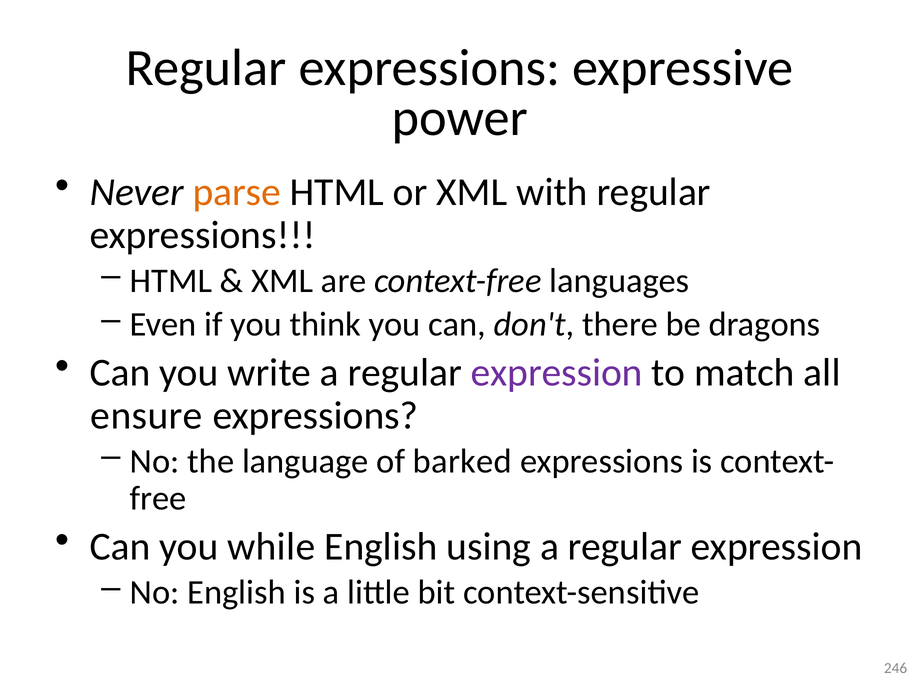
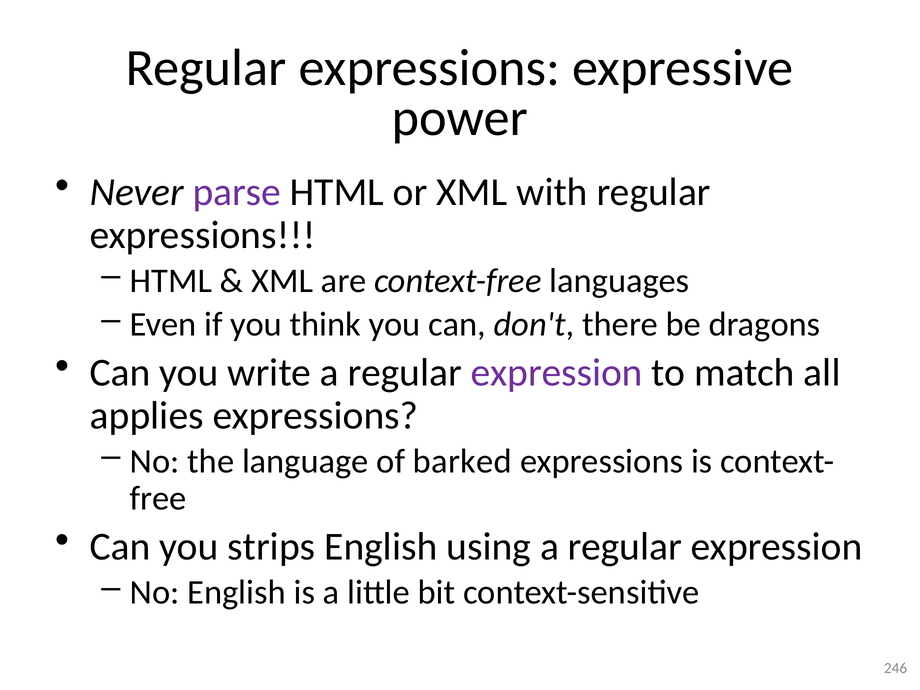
parse colour: orange -> purple
ensure: ensure -> applies
while: while -> strips
